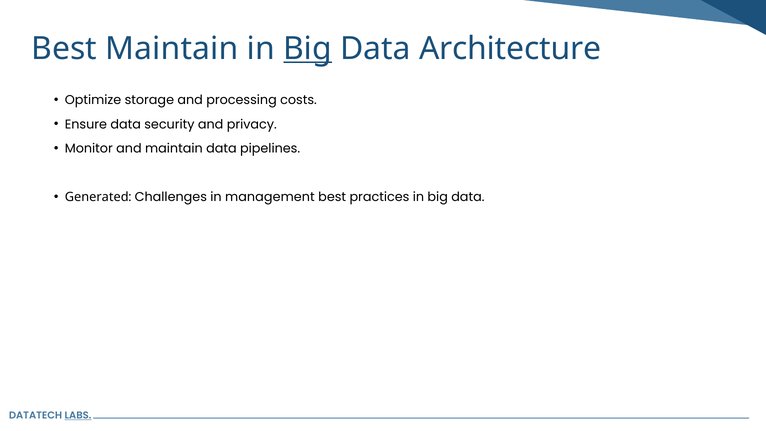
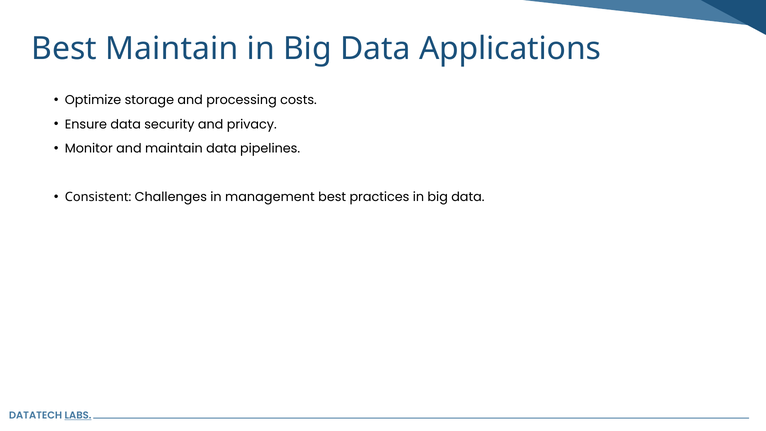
Big at (308, 48) underline: present -> none
Architecture: Architecture -> Applications
Generated: Generated -> Consistent
